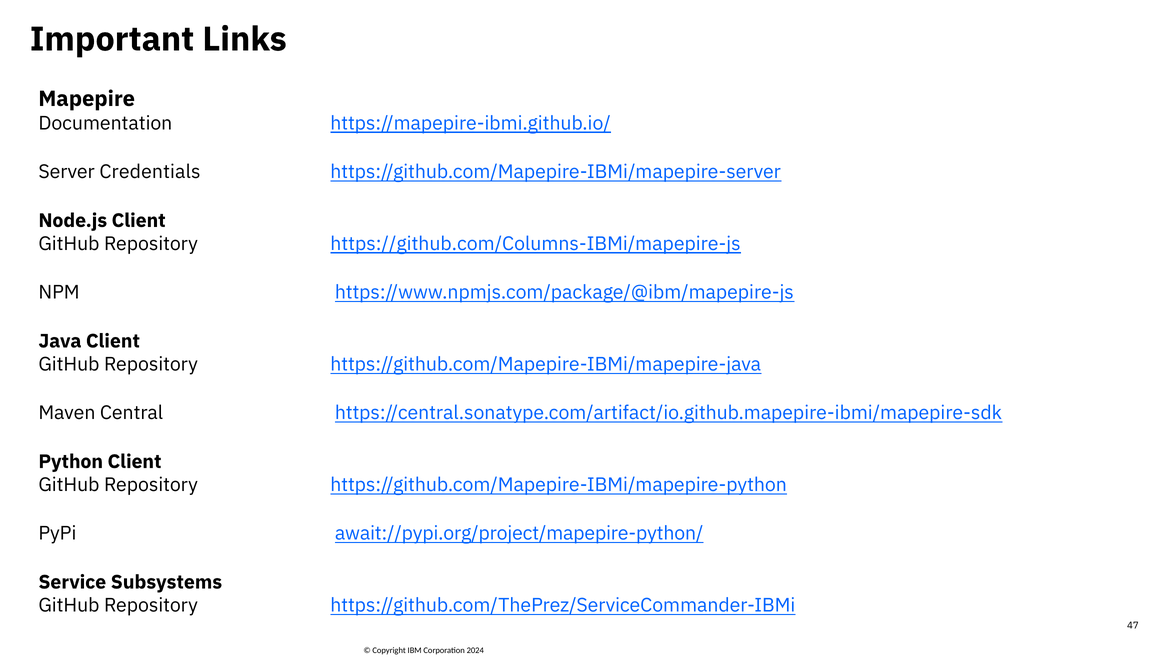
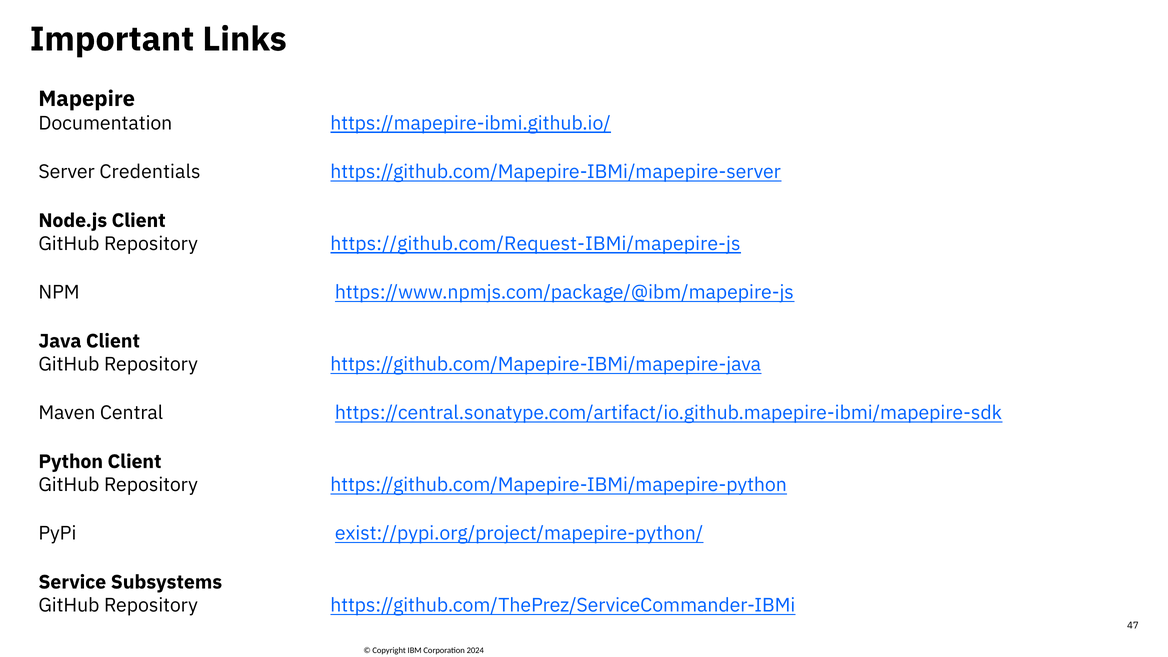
https://github.com/Columns-IBMi/mapepire-js: https://github.com/Columns-IBMi/mapepire-js -> https://github.com/Request-IBMi/mapepire-js
await://pypi.org/project/mapepire-python/: await://pypi.org/project/mapepire-python/ -> exist://pypi.org/project/mapepire-python/
